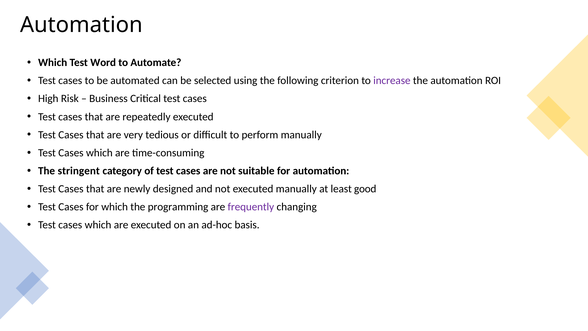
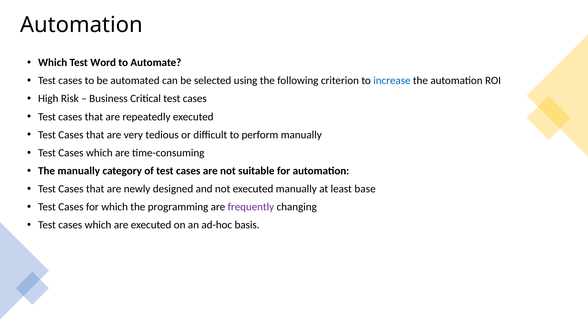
increase colour: purple -> blue
The stringent: stringent -> manually
good: good -> base
